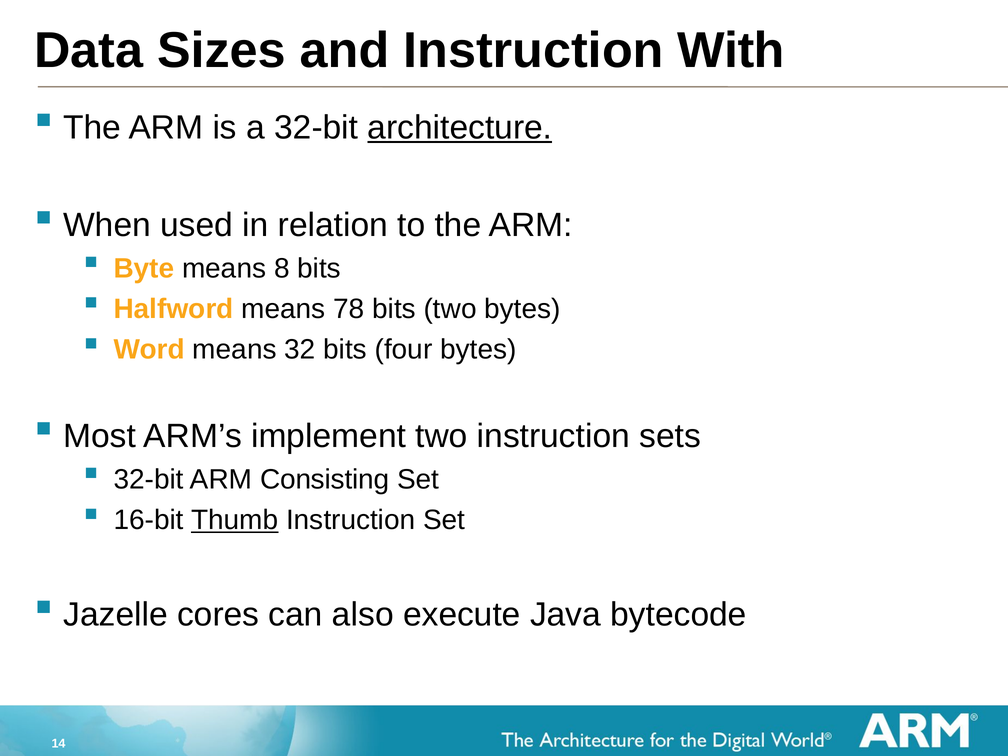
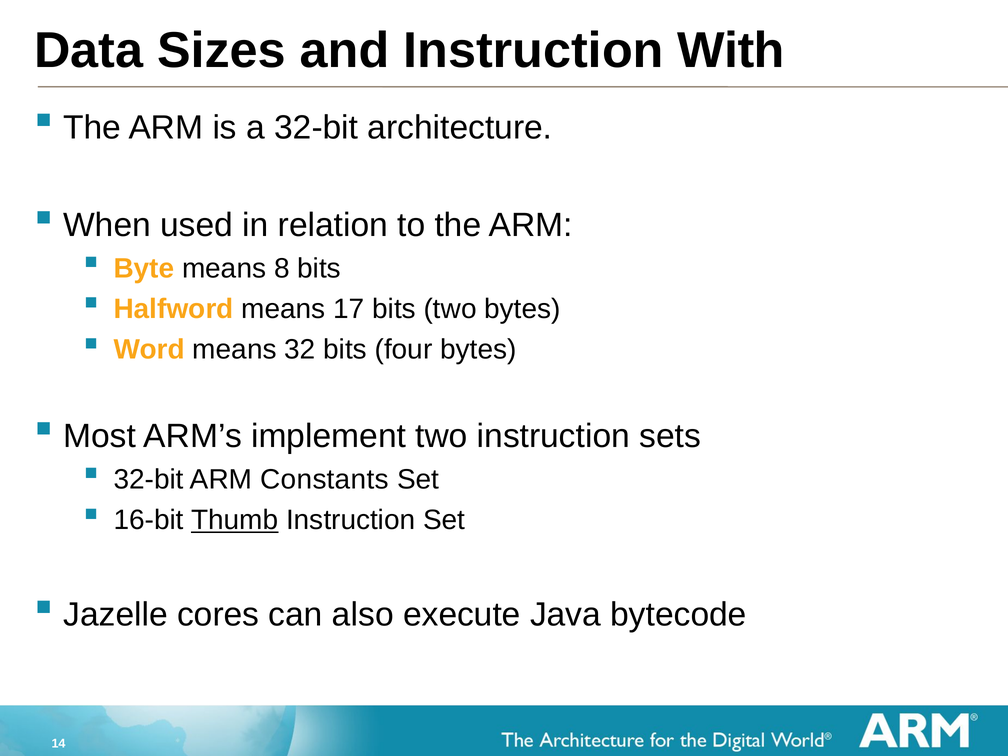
architecture underline: present -> none
78: 78 -> 17
Consisting: Consisting -> Constants
